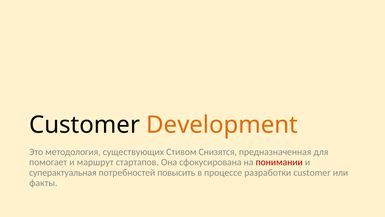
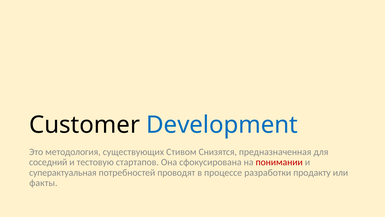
Development colour: orange -> blue
помогает: помогает -> соседний
маршрут: маршрут -> тестовую
повысить: повысить -> проводят
разработки customer: customer -> продакту
